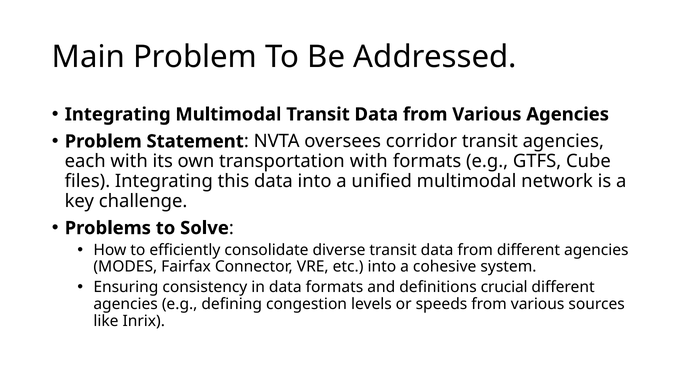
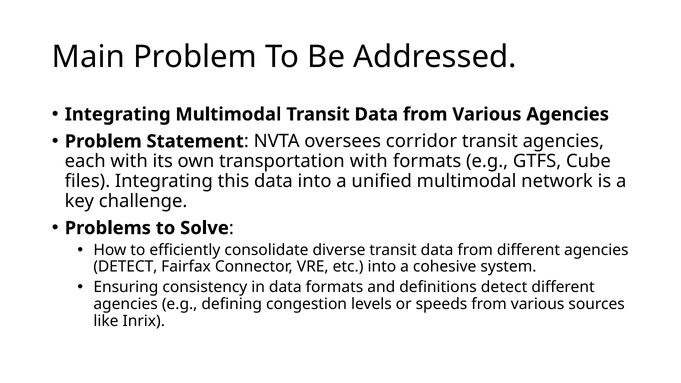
MODES at (125, 267): MODES -> DETECT
definitions crucial: crucial -> detect
